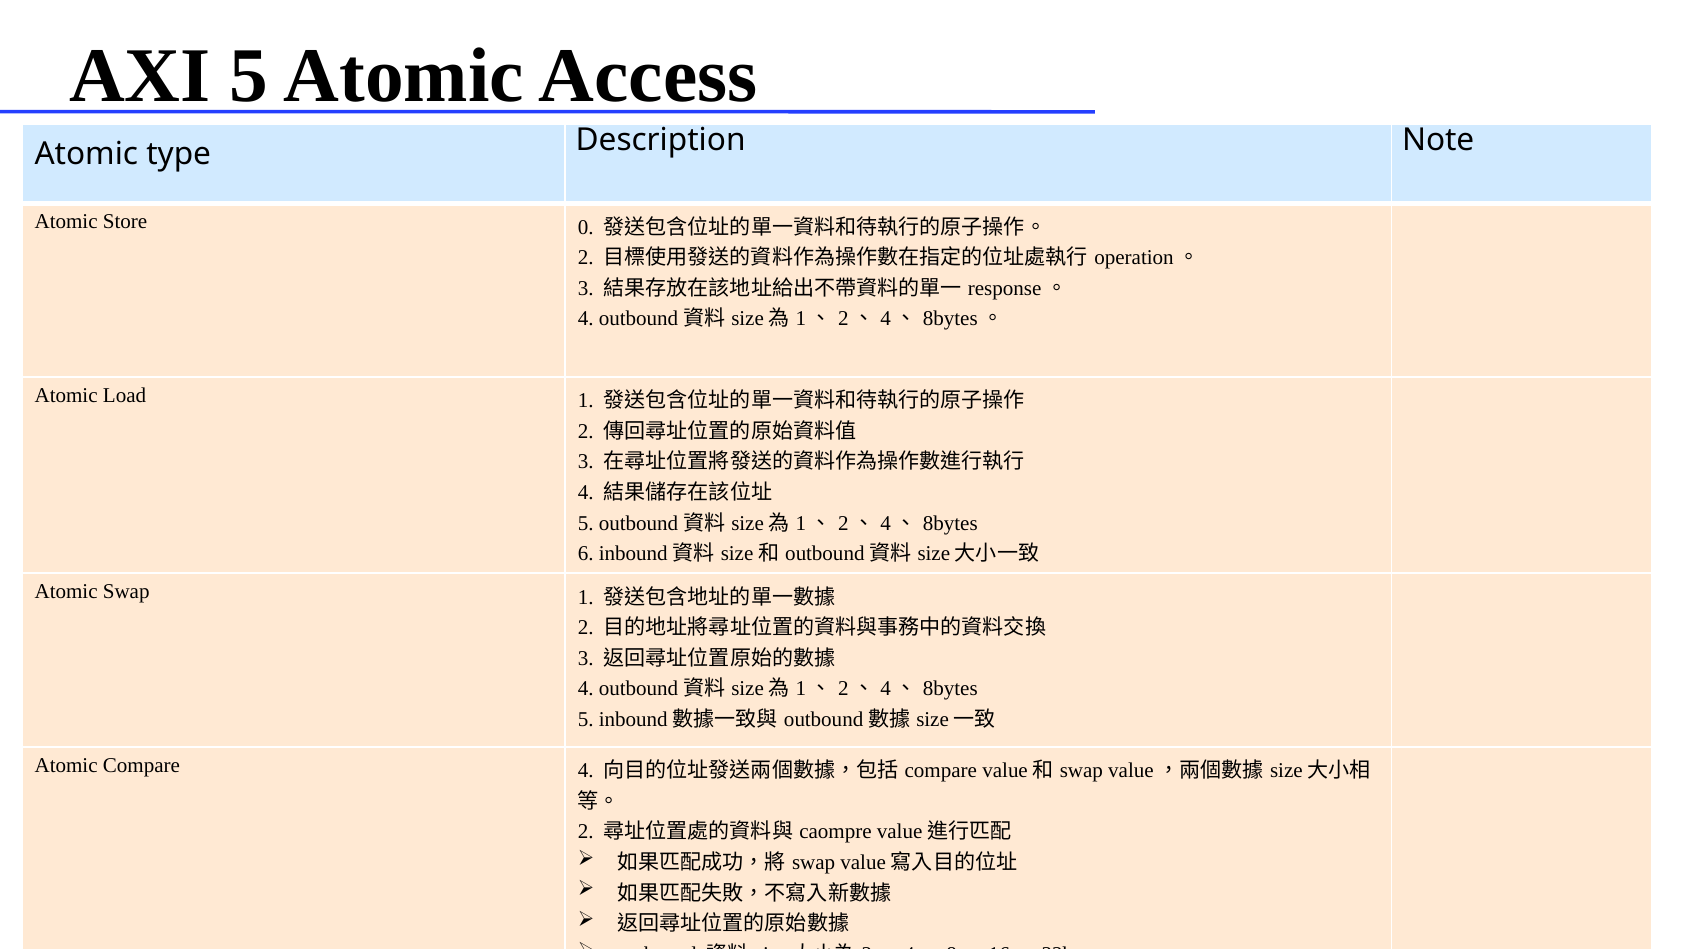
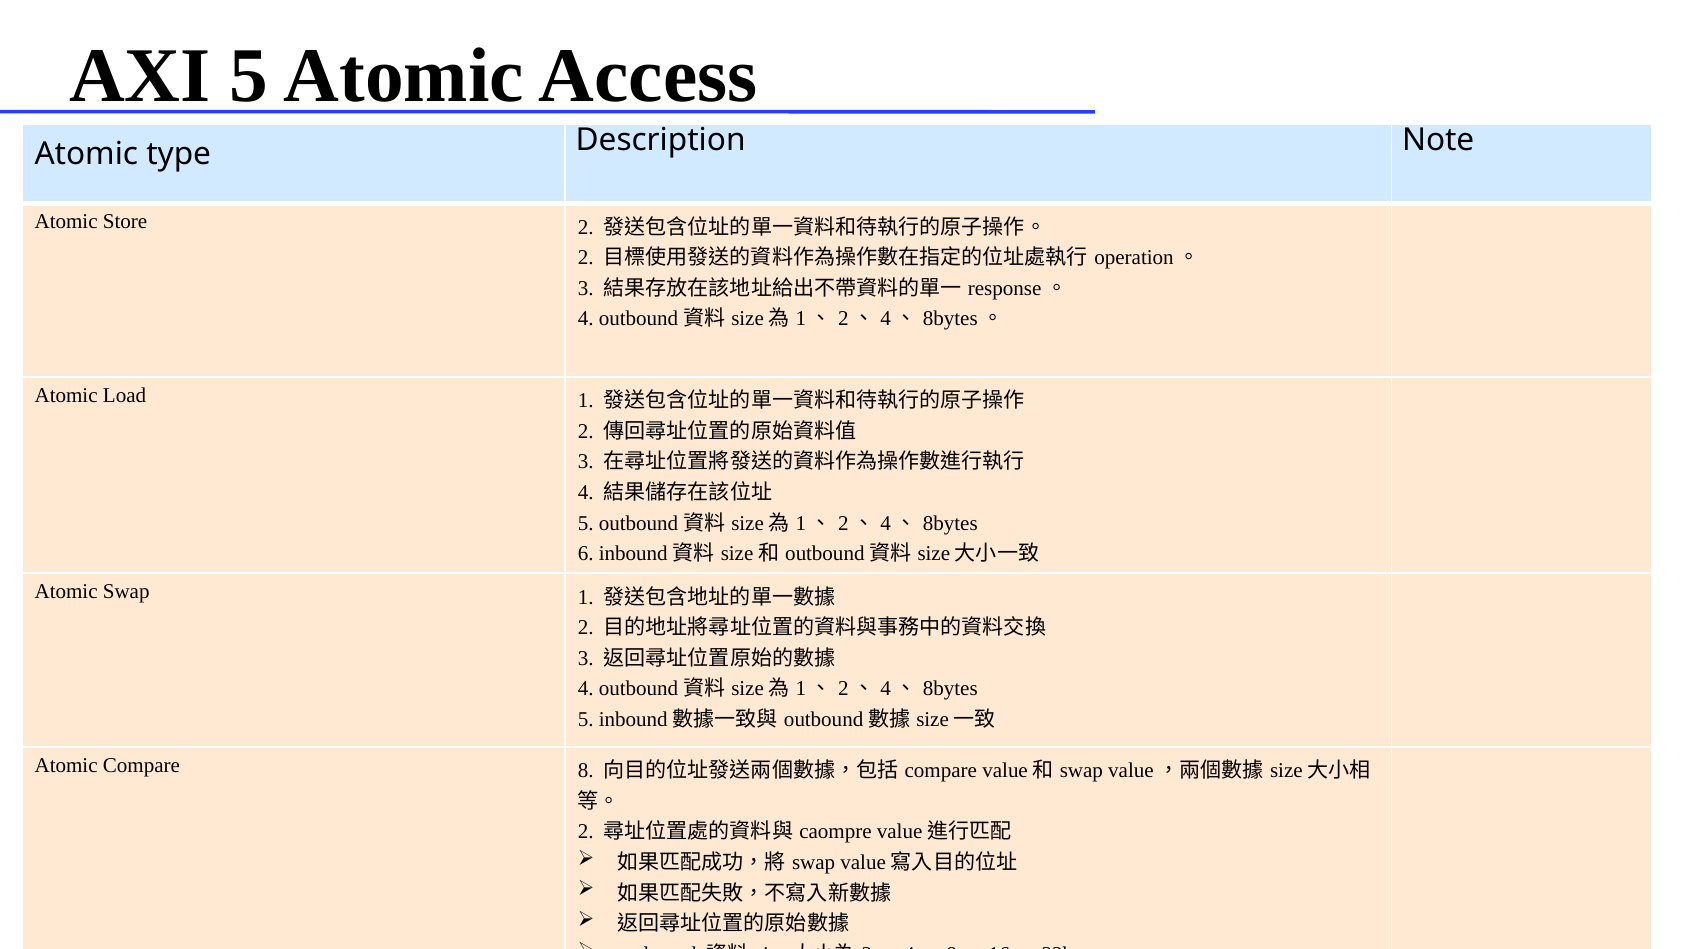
Store 0: 0 -> 2
Compare 4: 4 -> 8
